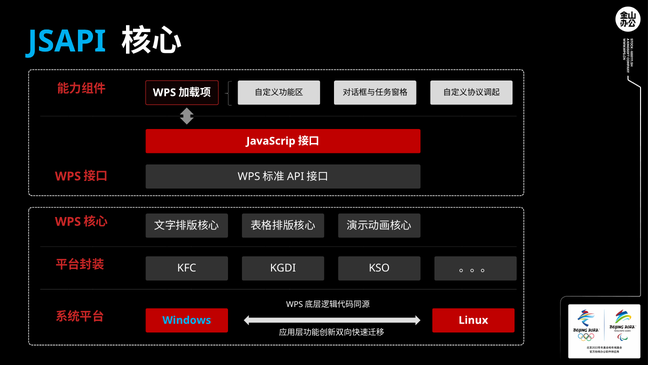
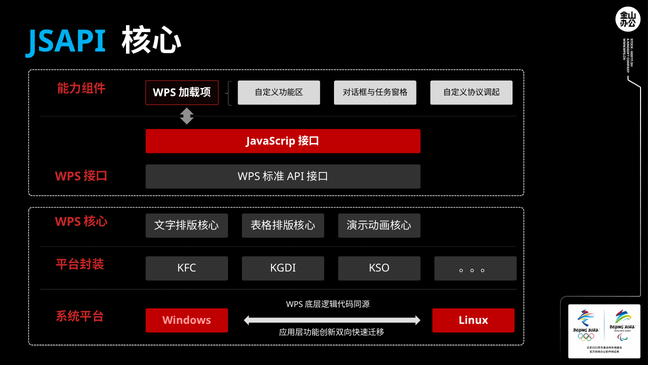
Windows colour: light blue -> pink
